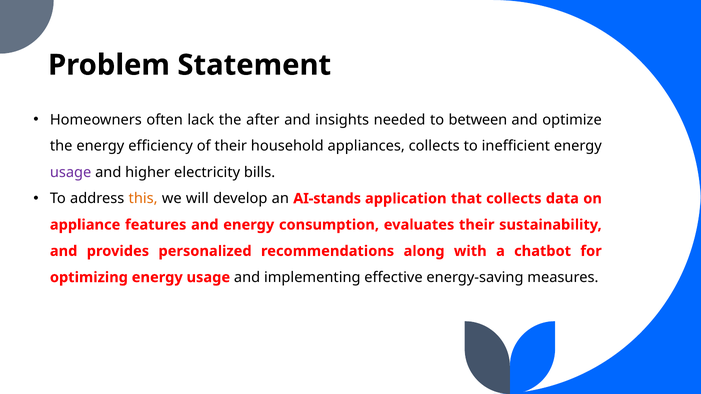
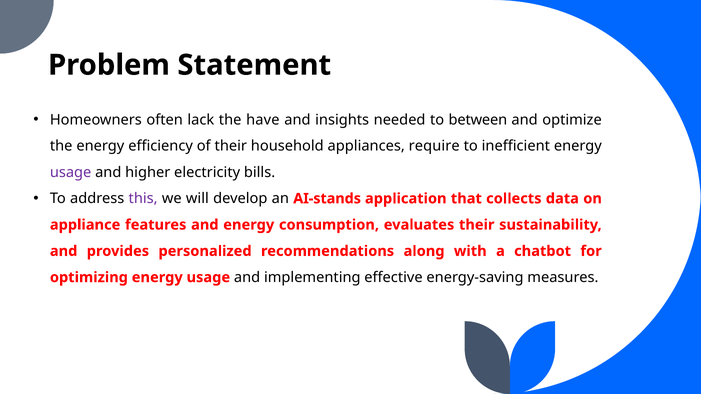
after: after -> have
appliances collects: collects -> require
this colour: orange -> purple
